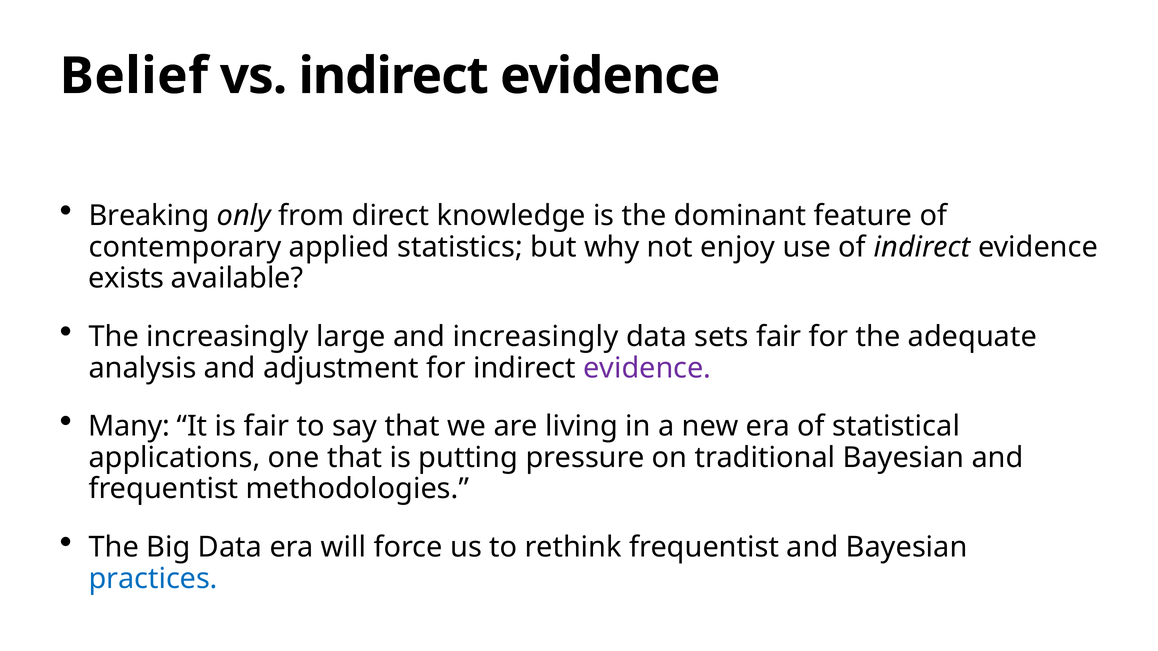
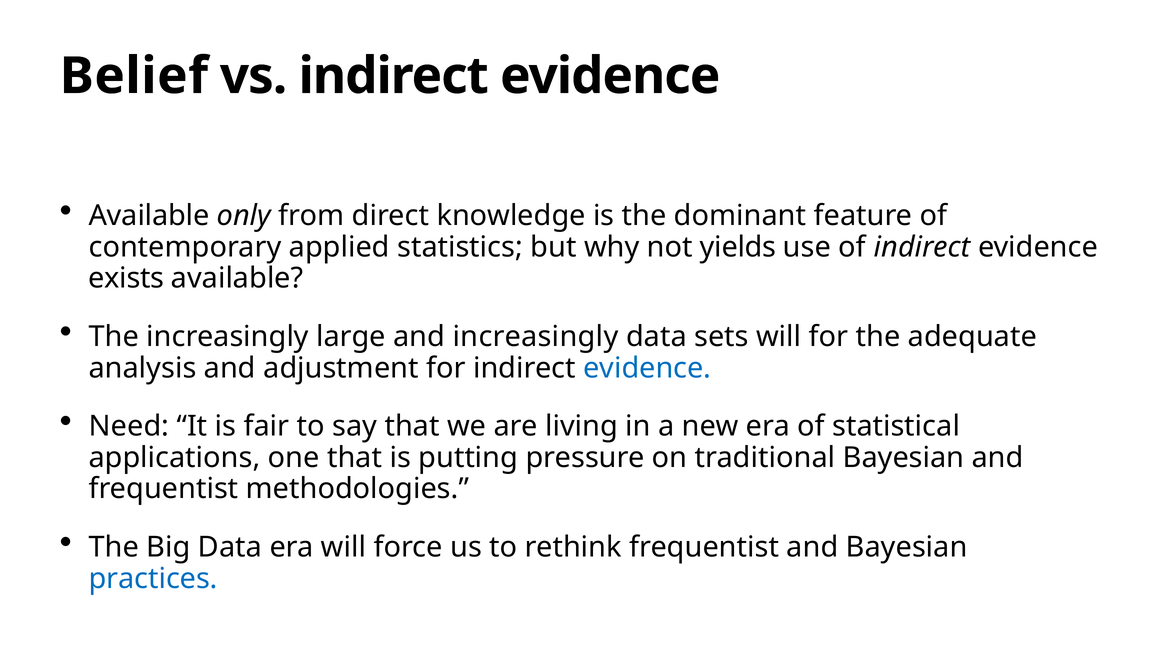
Breaking at (149, 216): Breaking -> Available
enjoy: enjoy -> yields
sets fair: fair -> will
evidence at (647, 368) colour: purple -> blue
Many: Many -> Need
